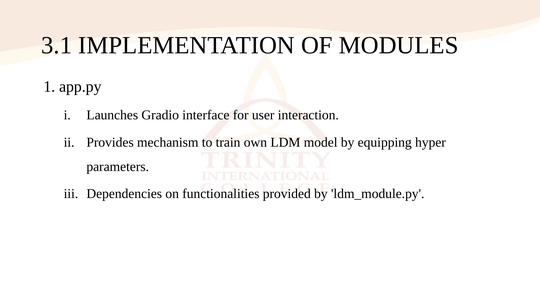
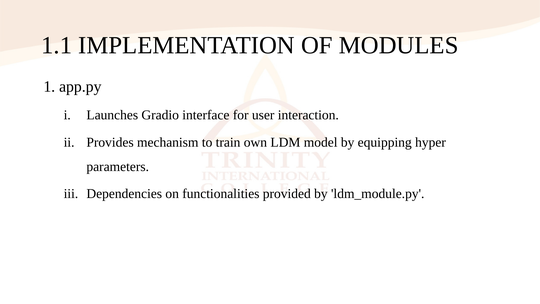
3.1: 3.1 -> 1.1
